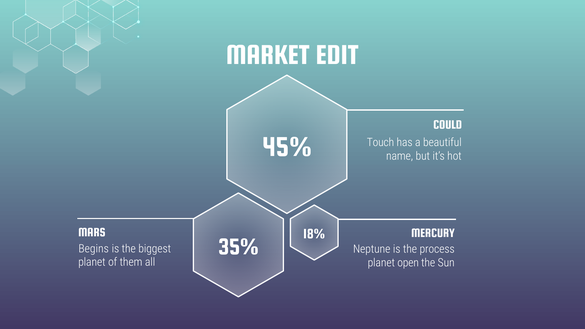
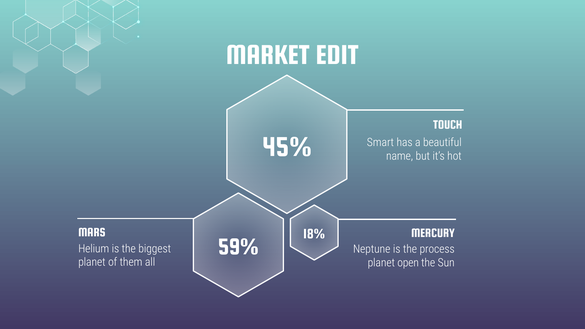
COULD: COULD -> TOUCH
Touch: Touch -> Smart
35%: 35% -> 59%
Begins: Begins -> Helium
